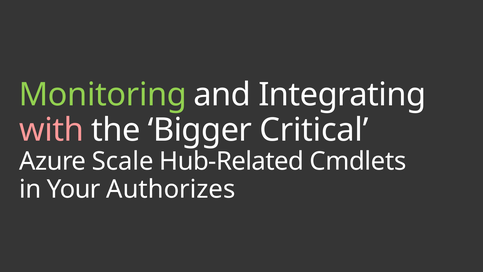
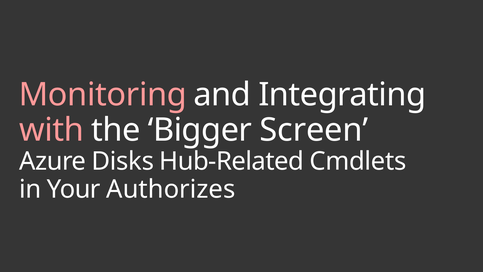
Monitoring colour: light green -> pink
Critical: Critical -> Screen
Scale: Scale -> Disks
